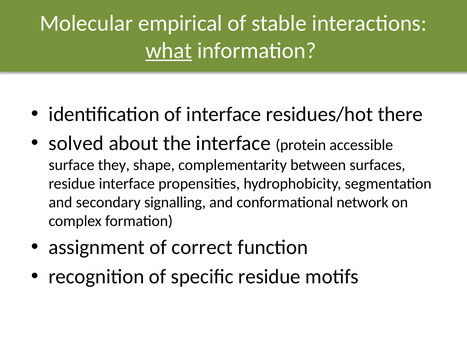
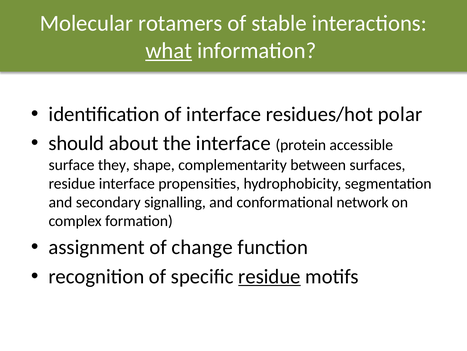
empirical: empirical -> rotamers
there: there -> polar
solved: solved -> should
correct: correct -> change
residue at (269, 276) underline: none -> present
